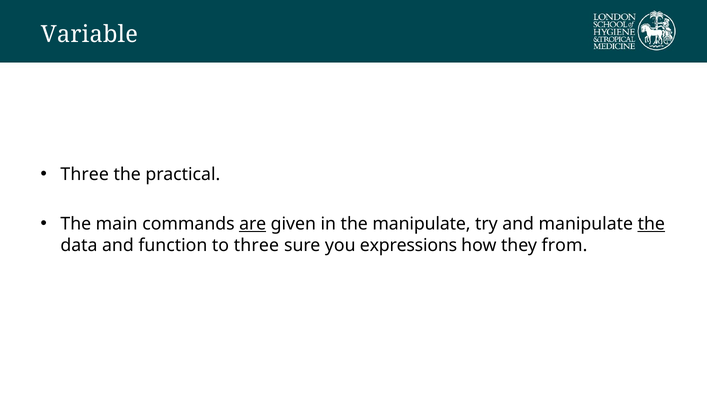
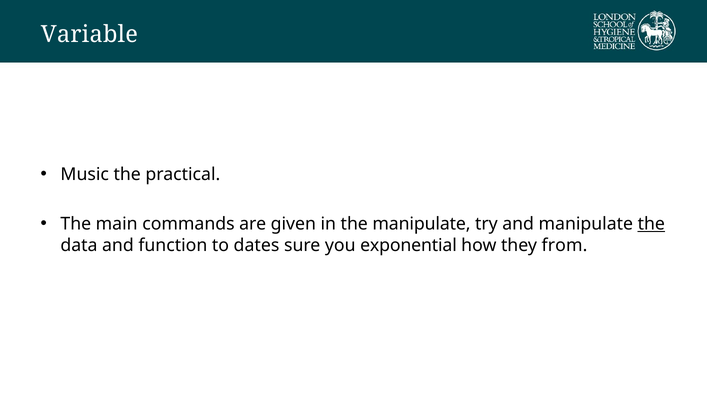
Three at (85, 174): Three -> Music
are underline: present -> none
to three: three -> dates
expressions: expressions -> exponential
